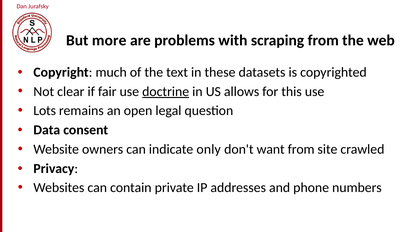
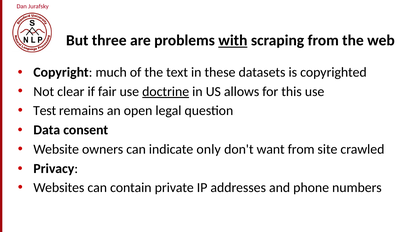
more: more -> three
with underline: none -> present
Lots: Lots -> Test
